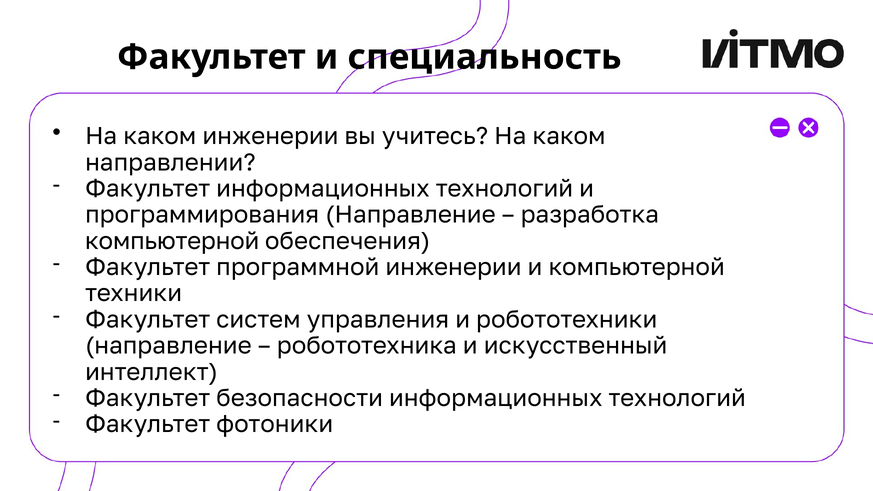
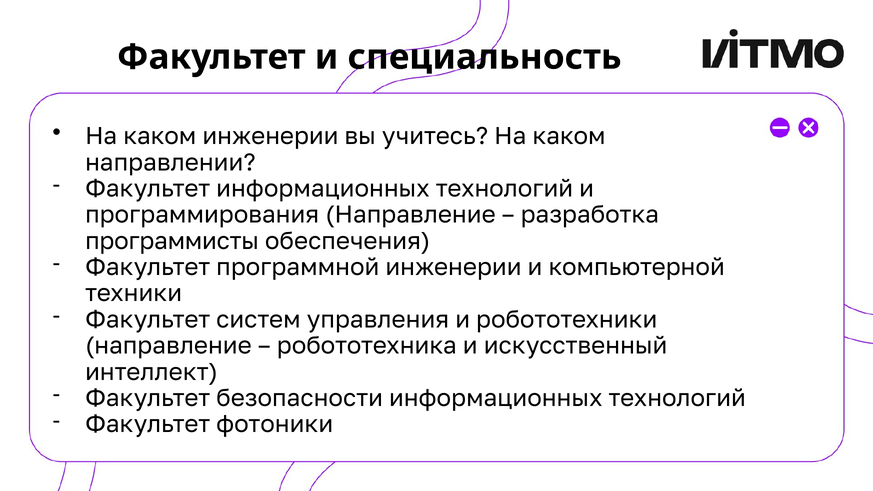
компьютерной at (172, 241): компьютерной -> программисты
